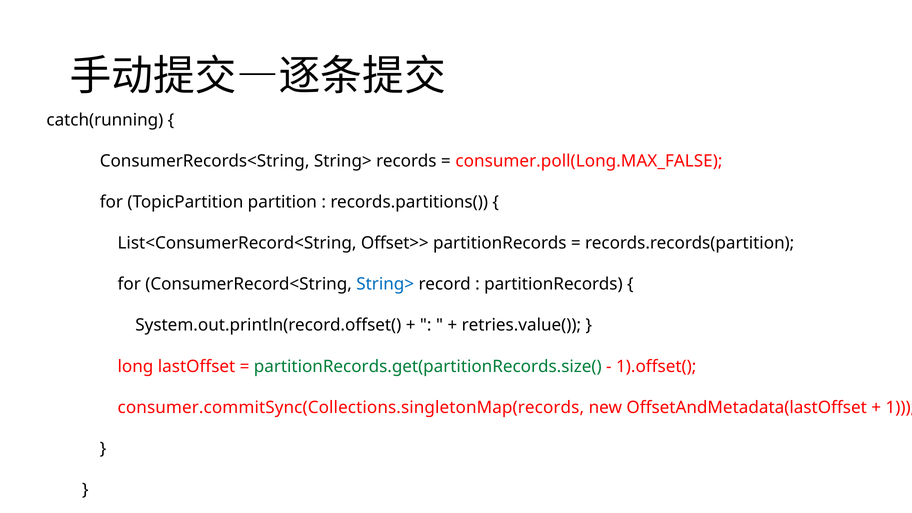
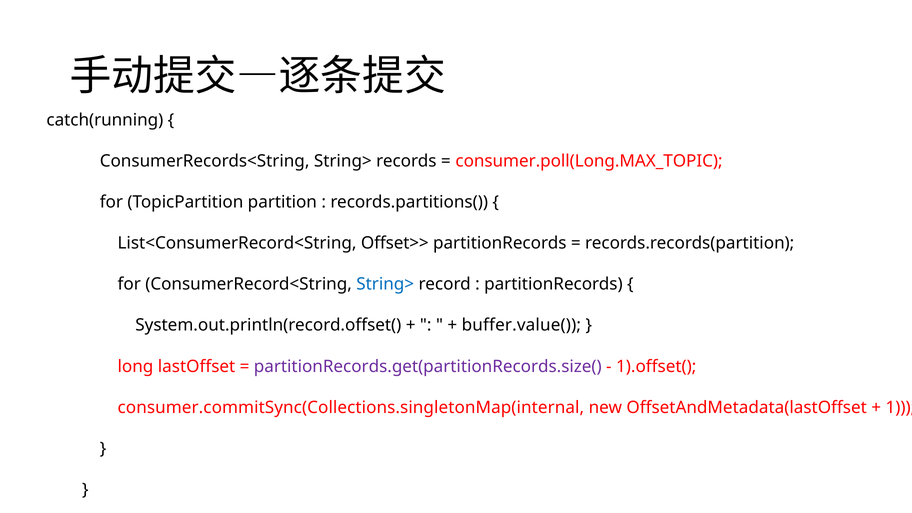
consumer.poll(Long.MAX_FALSE: consumer.poll(Long.MAX_FALSE -> consumer.poll(Long.MAX_TOPIC
retries.value(: retries.value( -> buffer.value(
partitionRecords.get(partitionRecords.size( colour: green -> purple
consumer.commitSync(Collections.singletonMap(records: consumer.commitSync(Collections.singletonMap(records -> consumer.commitSync(Collections.singletonMap(internal
